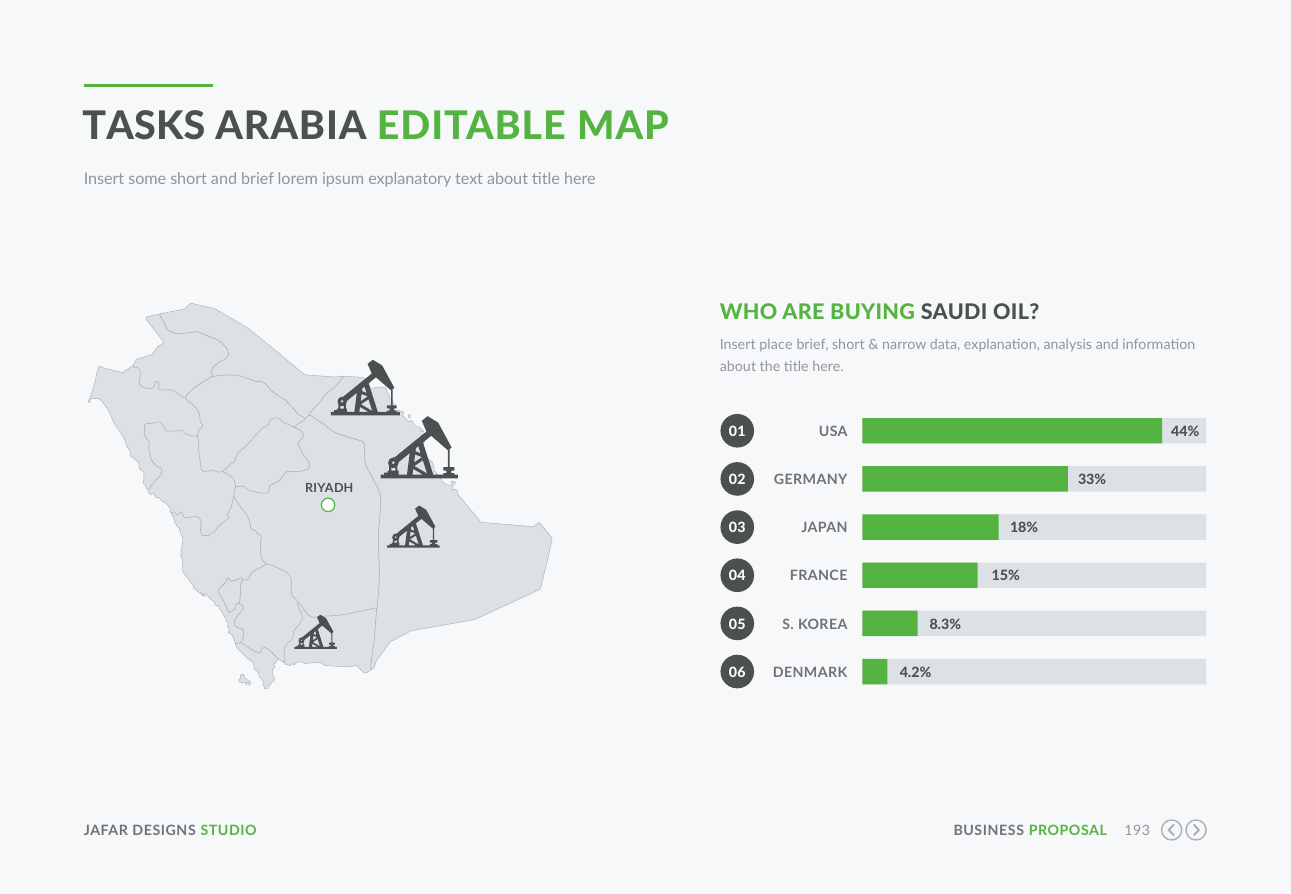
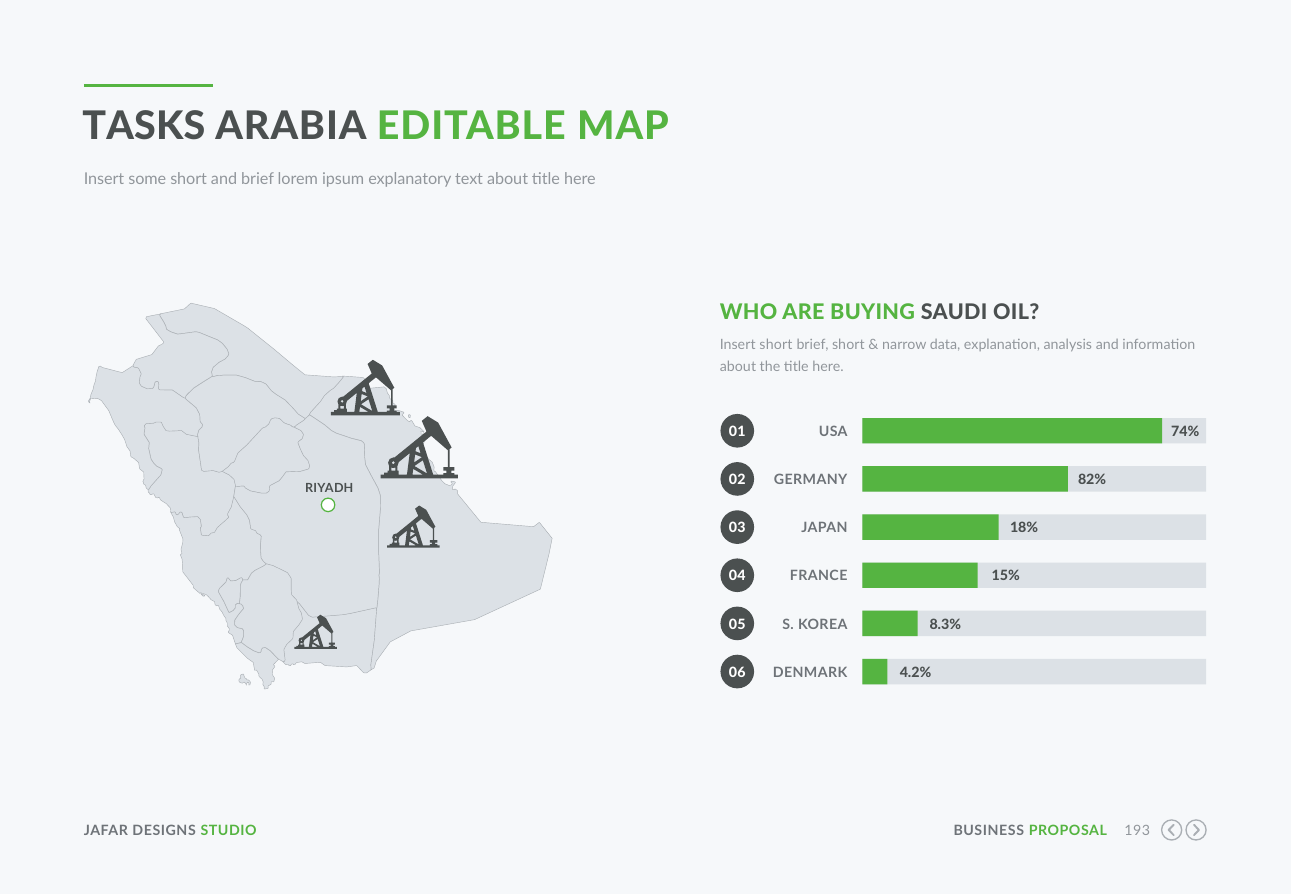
Insert place: place -> short
44%: 44% -> 74%
33%: 33% -> 82%
